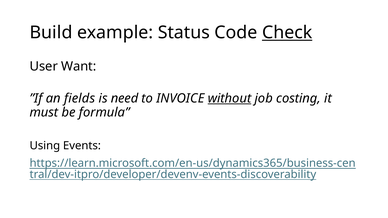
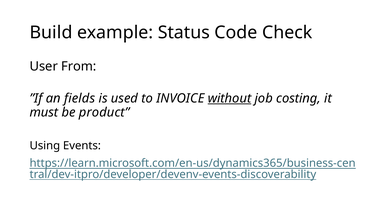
Check underline: present -> none
Want: Want -> From
need: need -> used
formula: formula -> product
